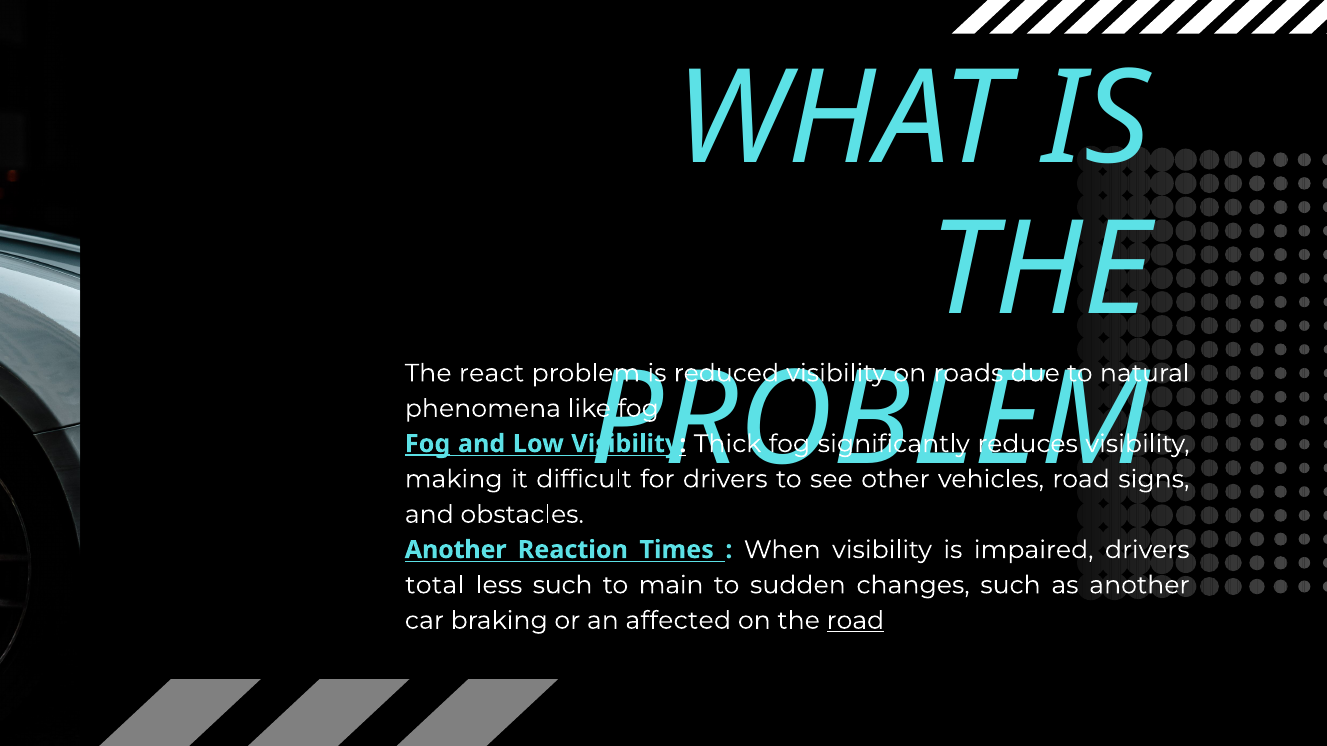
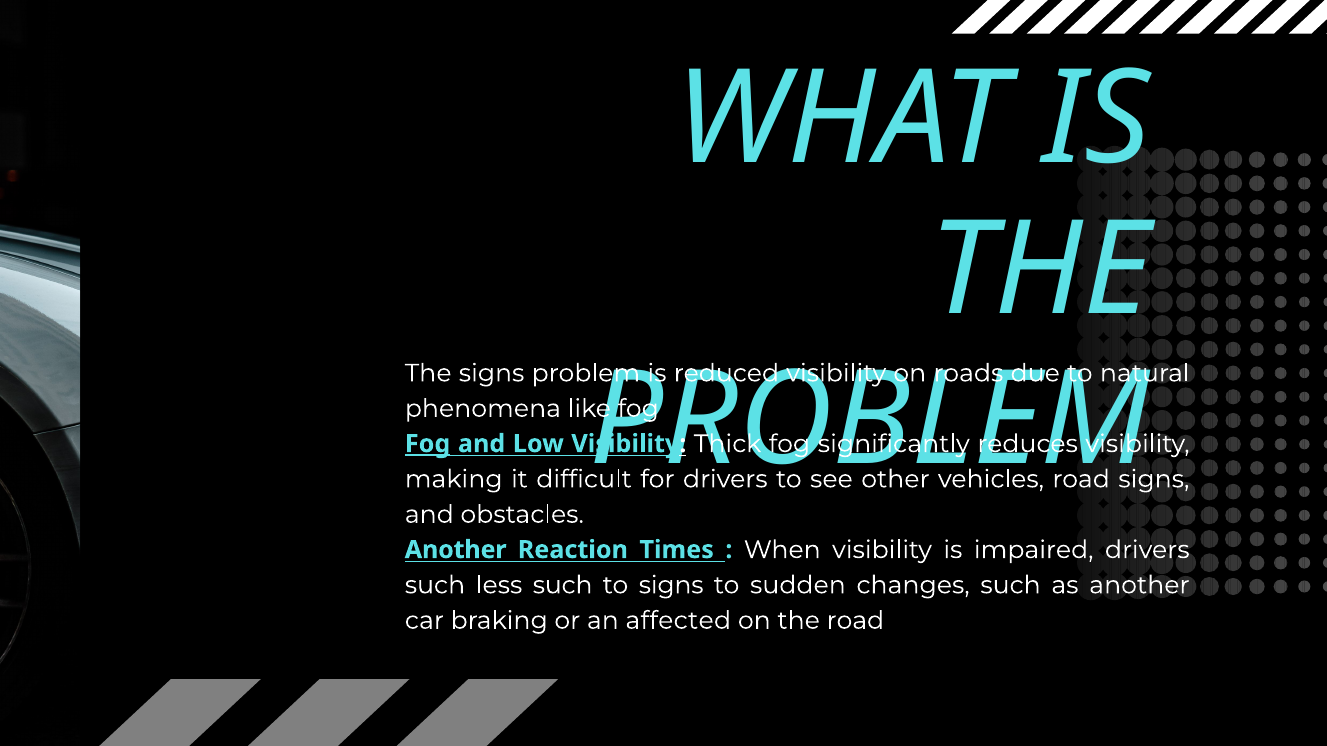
The react: react -> signs
total at (435, 585): total -> such
to main: main -> signs
road at (855, 621) underline: present -> none
